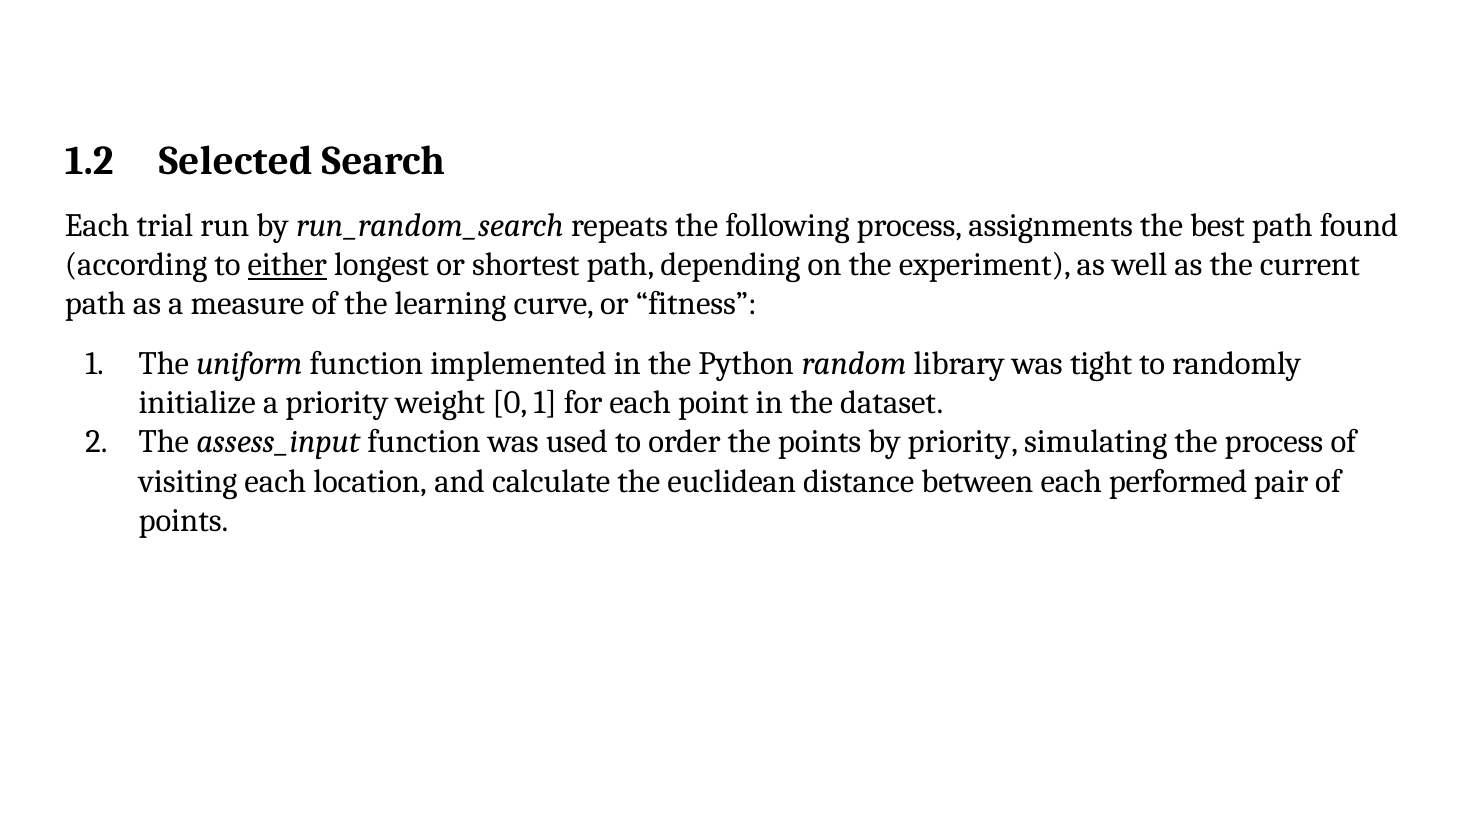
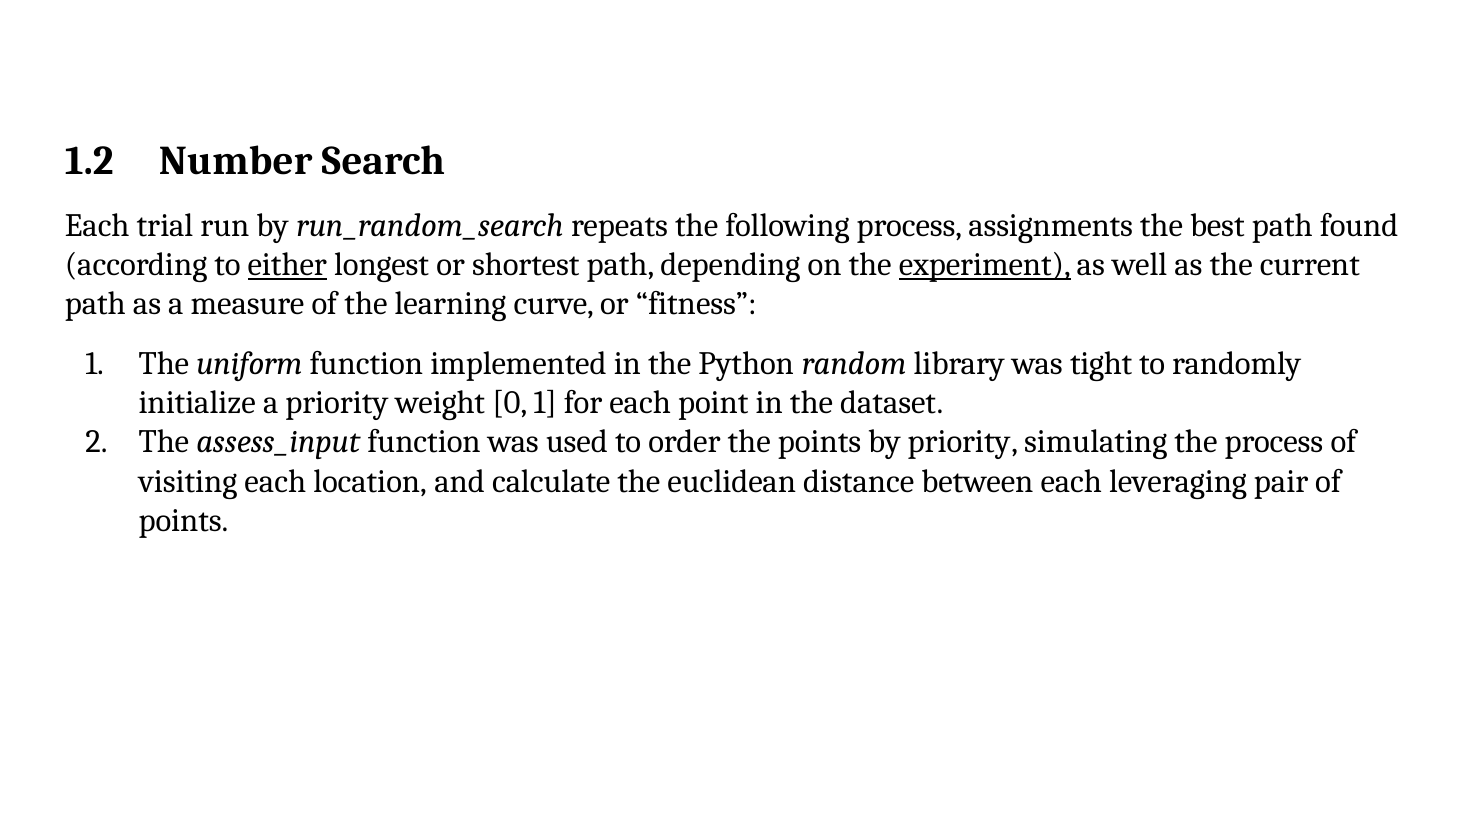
Selected: Selected -> Number
experiment underline: none -> present
performed: performed -> leveraging
